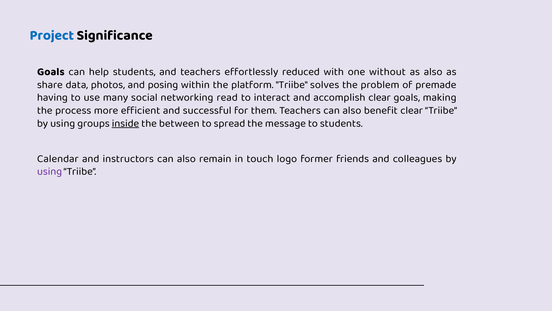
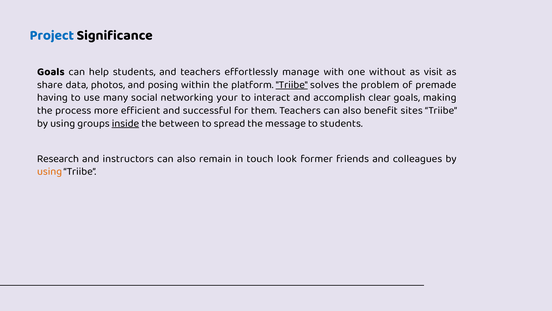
reduced: reduced -> manage
as also: also -> visit
Triibe at (292, 84) underline: none -> present
read: read -> your
benefit clear: clear -> sites
Calendar: Calendar -> Research
logo: logo -> look
using at (50, 171) colour: purple -> orange
